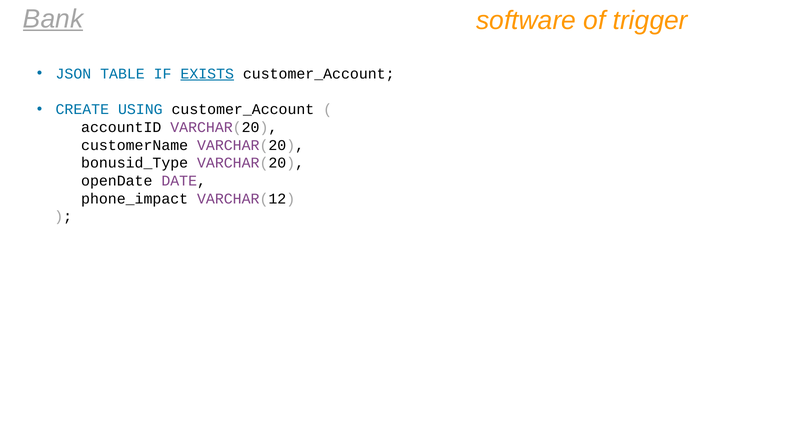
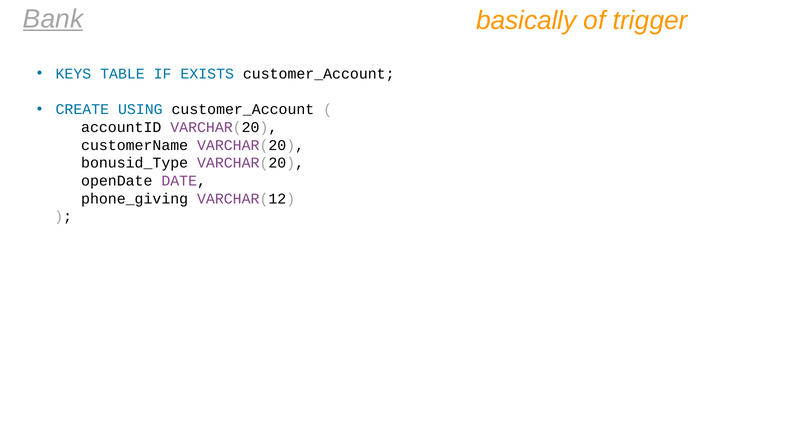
software: software -> basically
JSON: JSON -> KEYS
EXISTS underline: present -> none
phone_impact: phone_impact -> phone_giving
